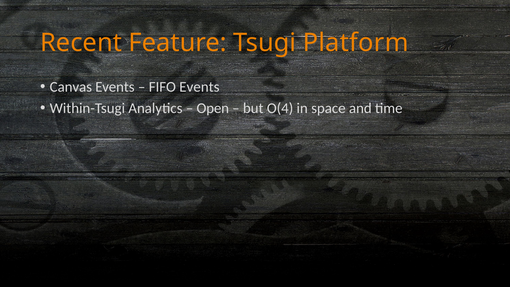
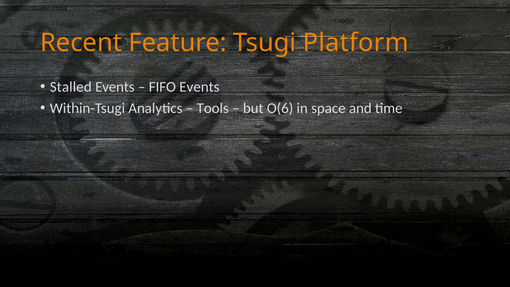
Canvas: Canvas -> Stalled
Open: Open -> Tools
O(4: O(4 -> O(6
